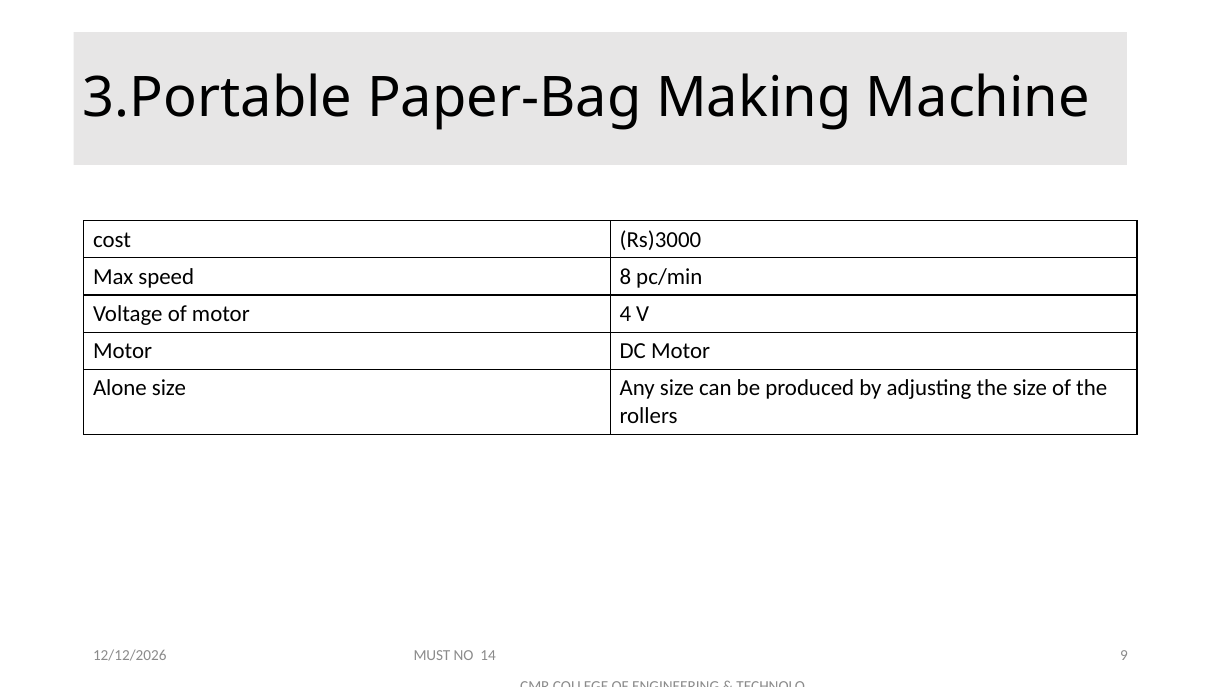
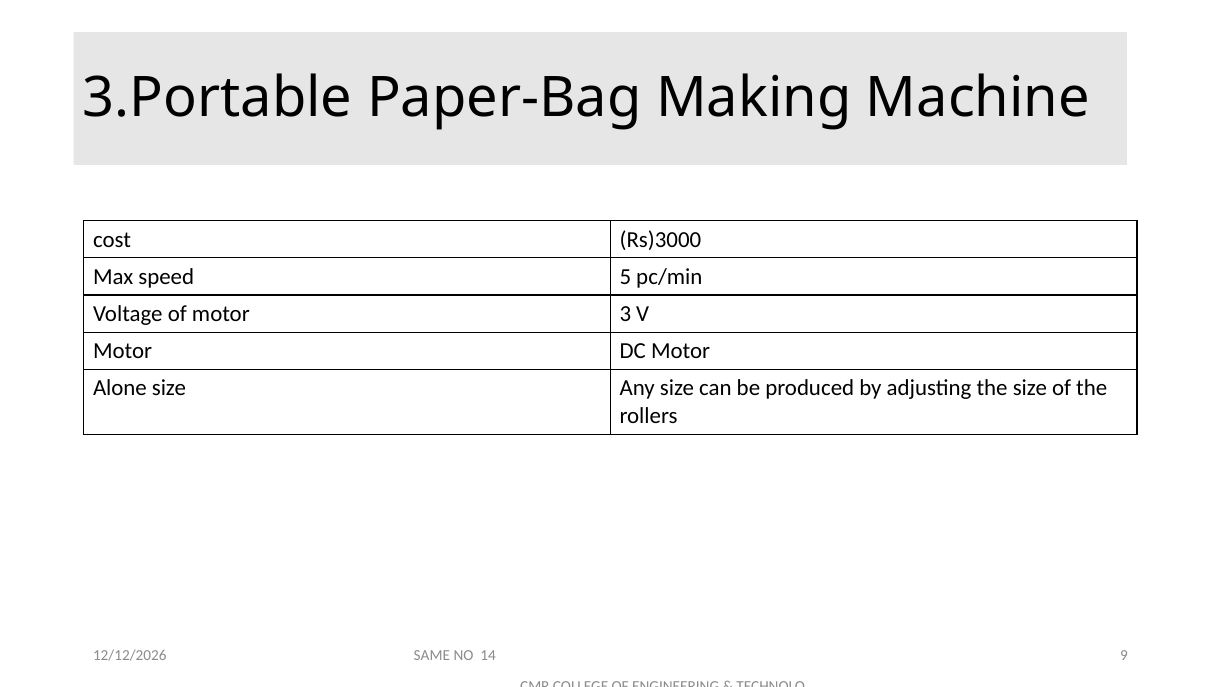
8: 8 -> 5
4: 4 -> 3
MUST: MUST -> SAME
